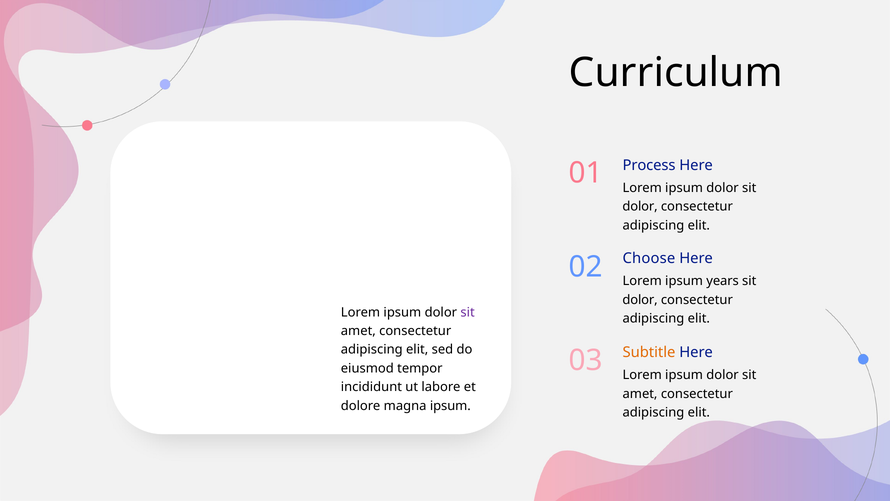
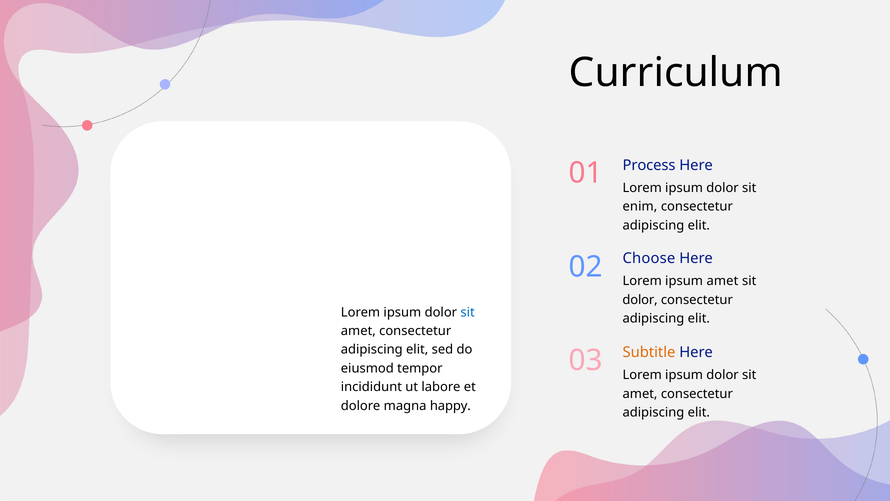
dolor at (640, 206): dolor -> enim
ipsum years: years -> amet
sit at (468, 312) colour: purple -> blue
magna ipsum: ipsum -> happy
